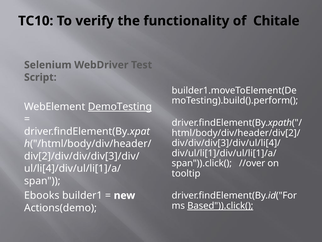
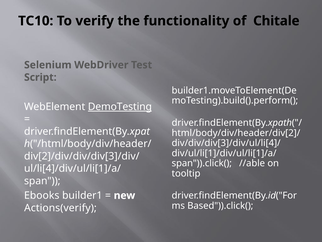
//over: //over -> //able
Based")).click( underline: present -> none
Actions(demo: Actions(demo -> Actions(verify
